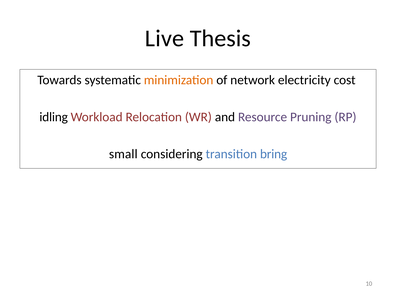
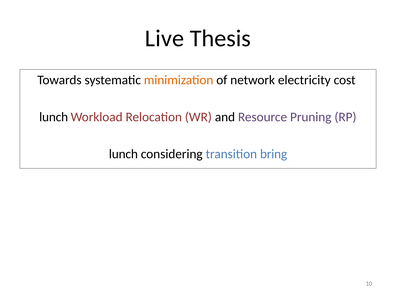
idling at (54, 117): idling -> lunch
small at (123, 154): small -> lunch
